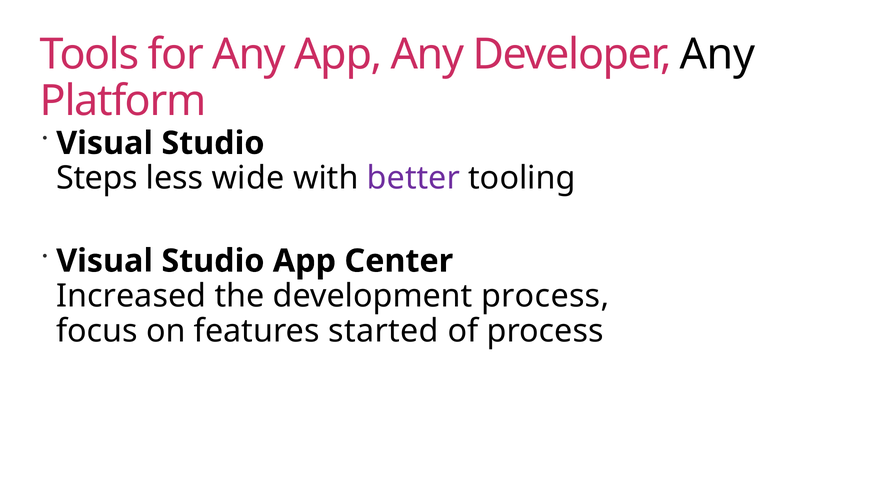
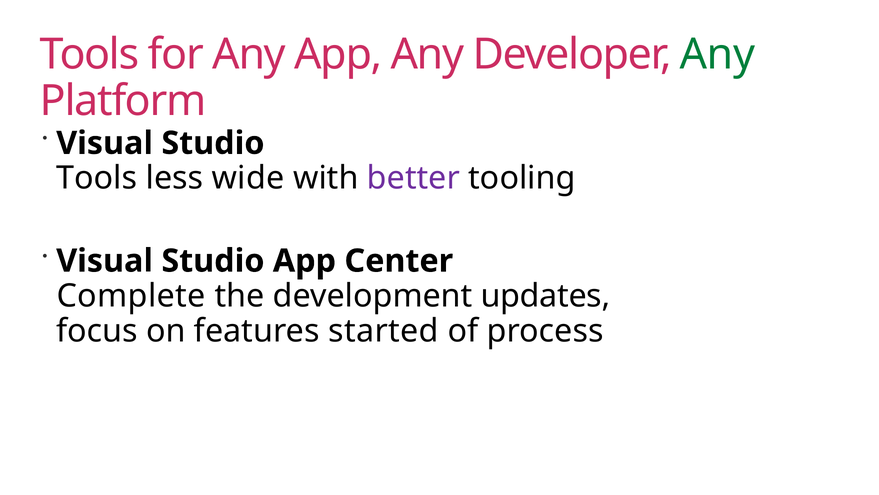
Any at (717, 54) colour: black -> green
Steps at (97, 178): Steps -> Tools
Increased: Increased -> Complete
development process: process -> updates
